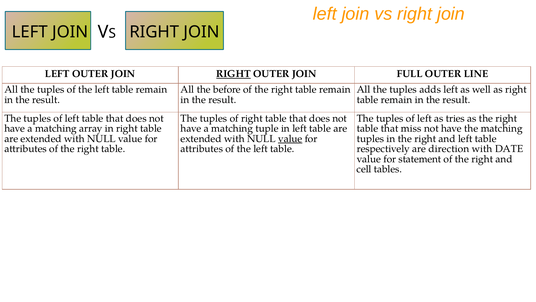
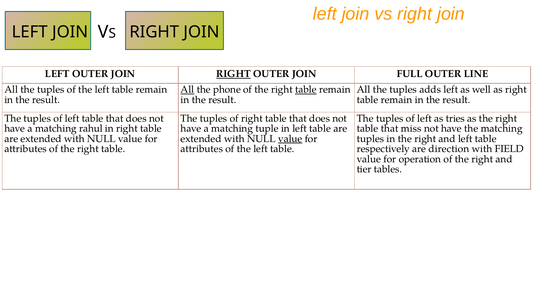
All at (187, 90) underline: none -> present
before: before -> phone
table at (306, 90) underline: none -> present
array: array -> rahul
DATE: DATE -> FIELD
statement: statement -> operation
cell: cell -> tier
